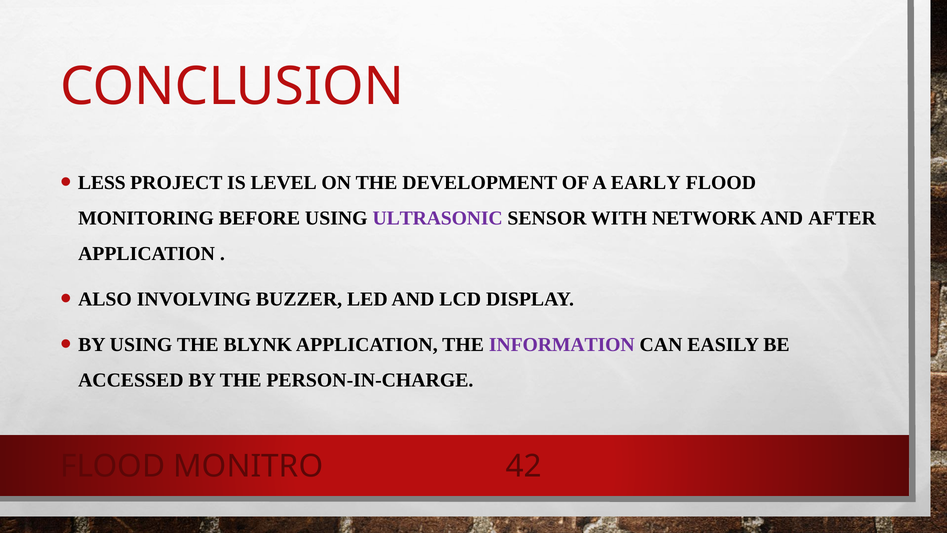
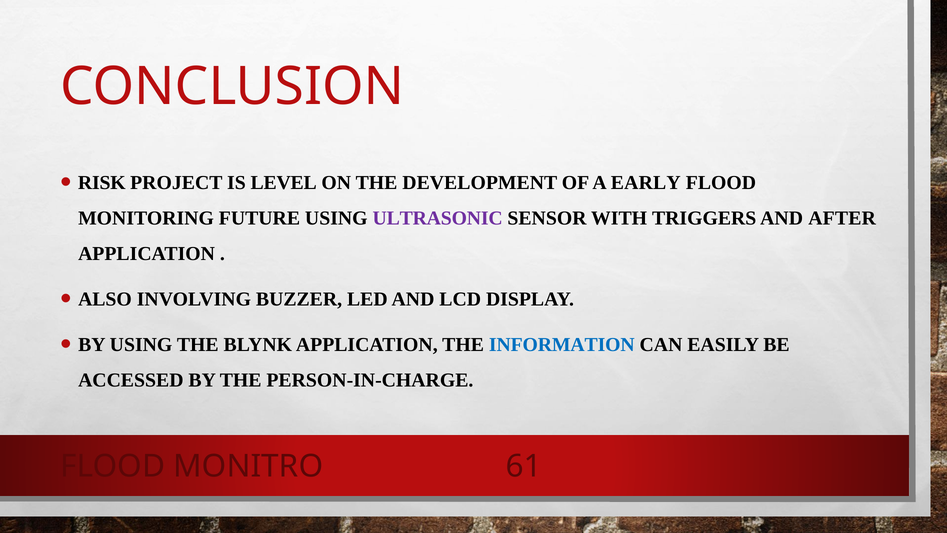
LESS: LESS -> RISK
BEFORE: BEFORE -> FUTURE
NETWORK: NETWORK -> TRIGGERS
INFORMATION colour: purple -> blue
42: 42 -> 61
